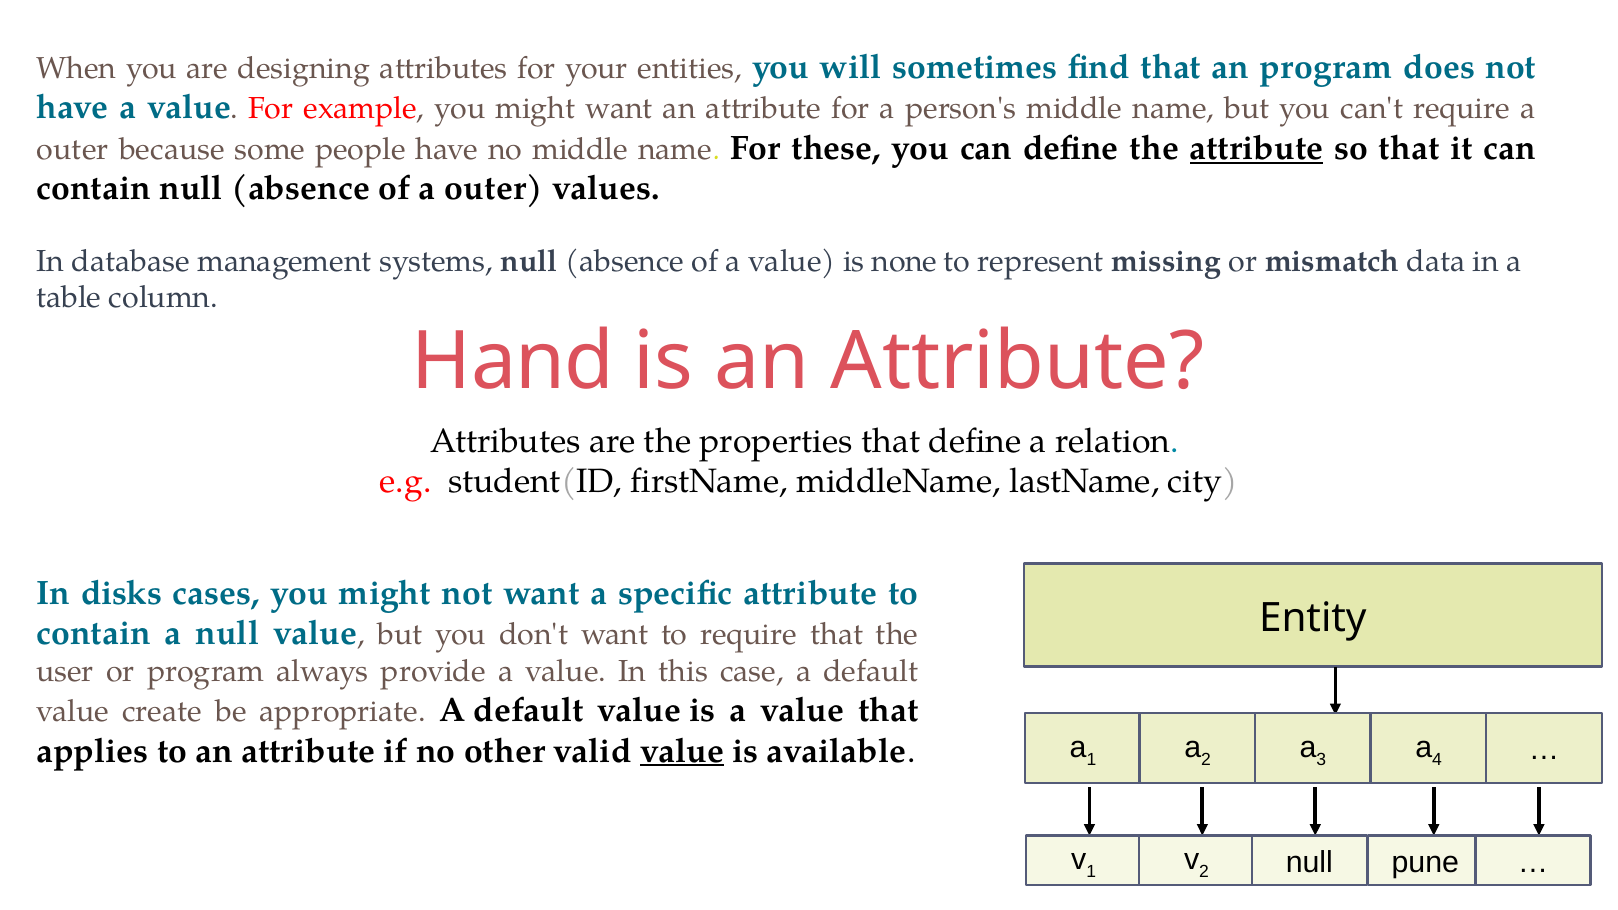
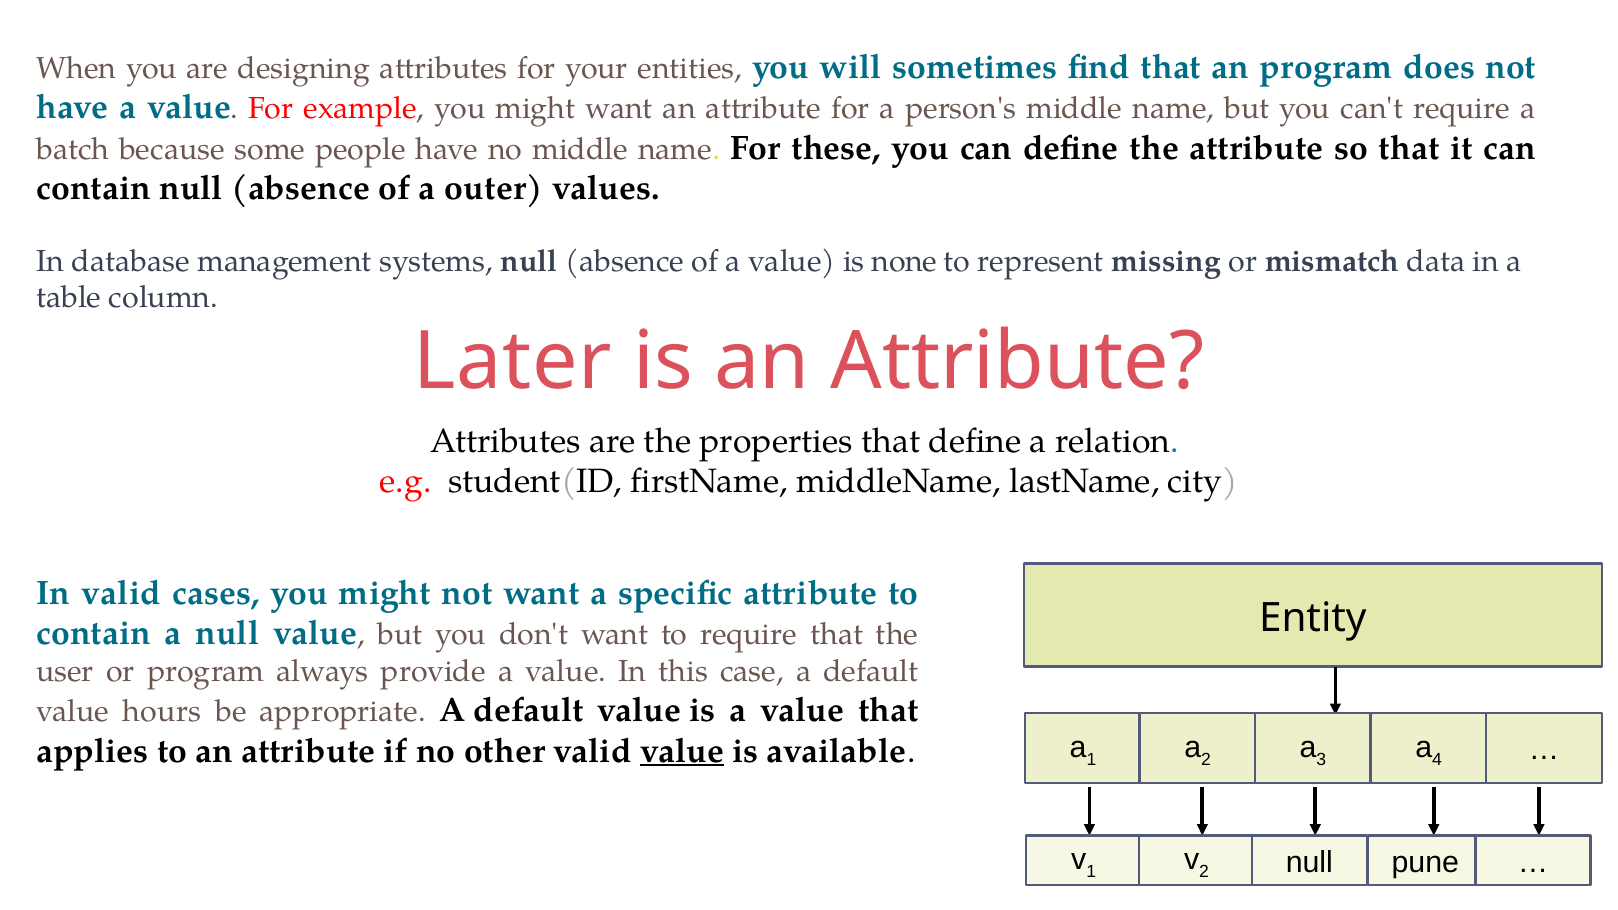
outer at (73, 149): outer -> batch
attribute at (1257, 148) underline: present -> none
Hand: Hand -> Later
In disks: disks -> valid
create: create -> hours
